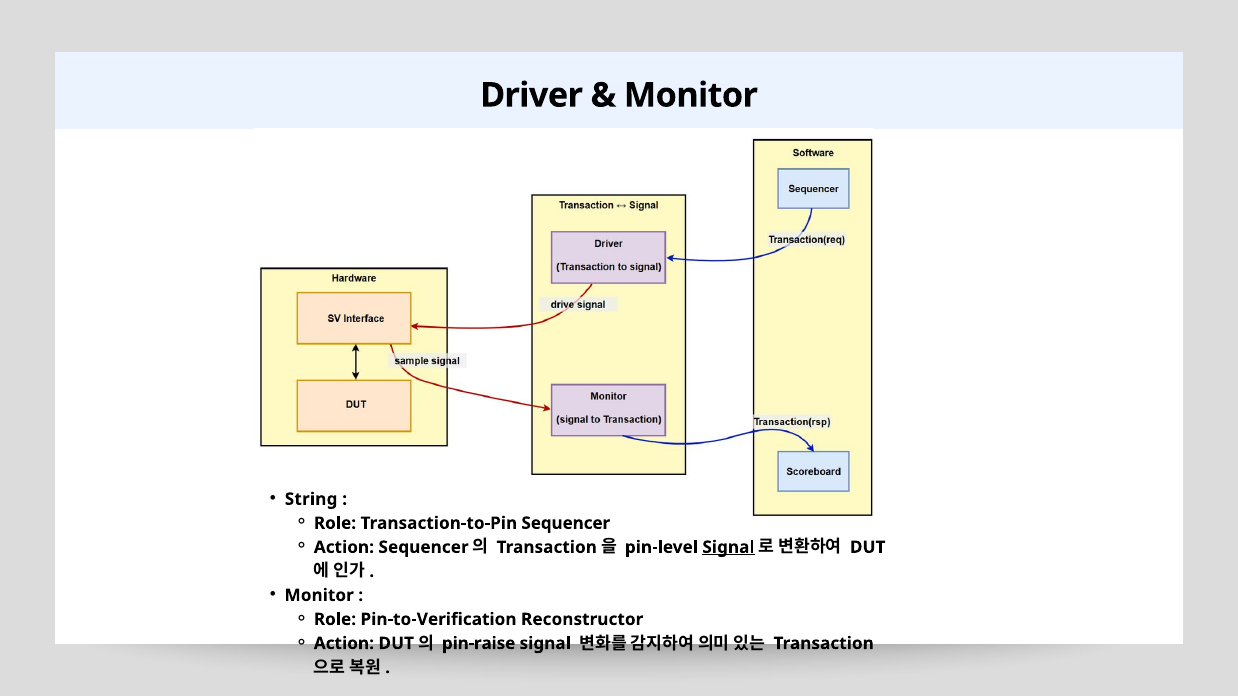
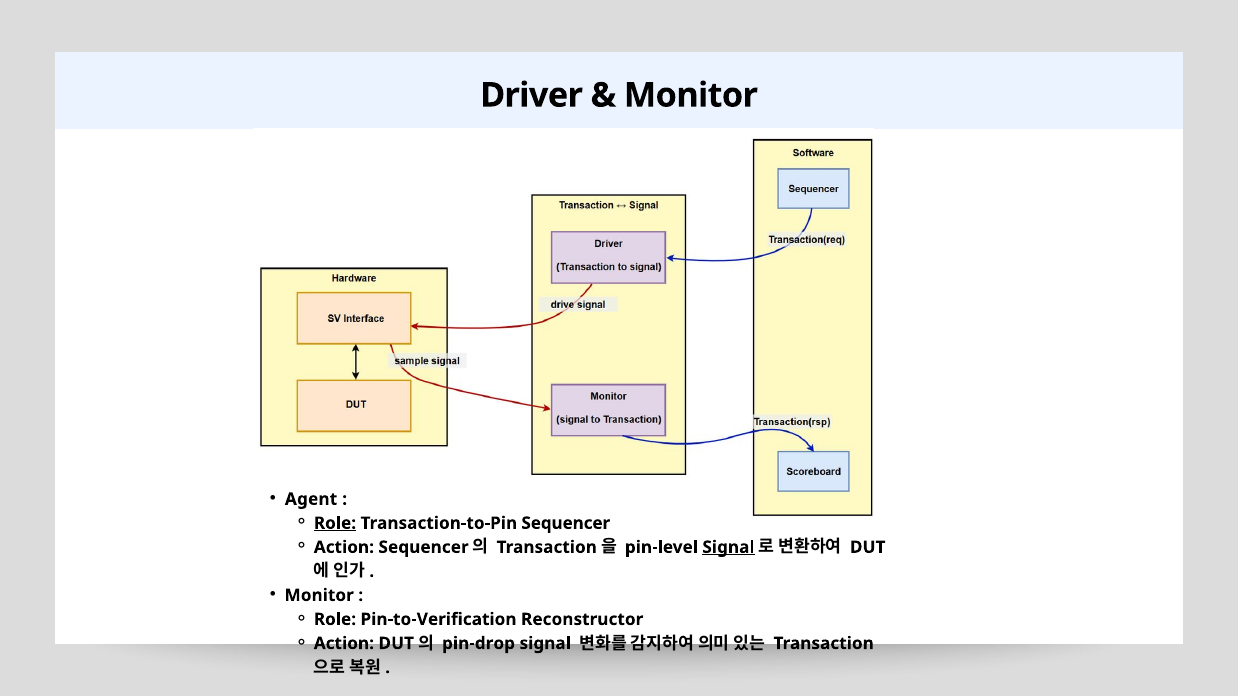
String: String -> Agent
Role at (335, 523) underline: none -> present
pin-raise: pin-raise -> pin-drop
